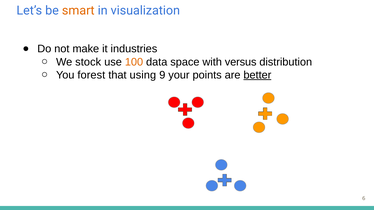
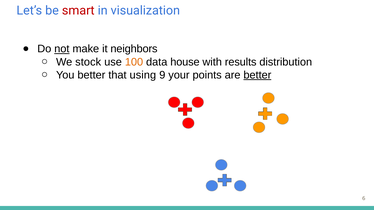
smart colour: orange -> red
not underline: none -> present
industries: industries -> neighbors
space: space -> house
versus: versus -> results
You forest: forest -> better
